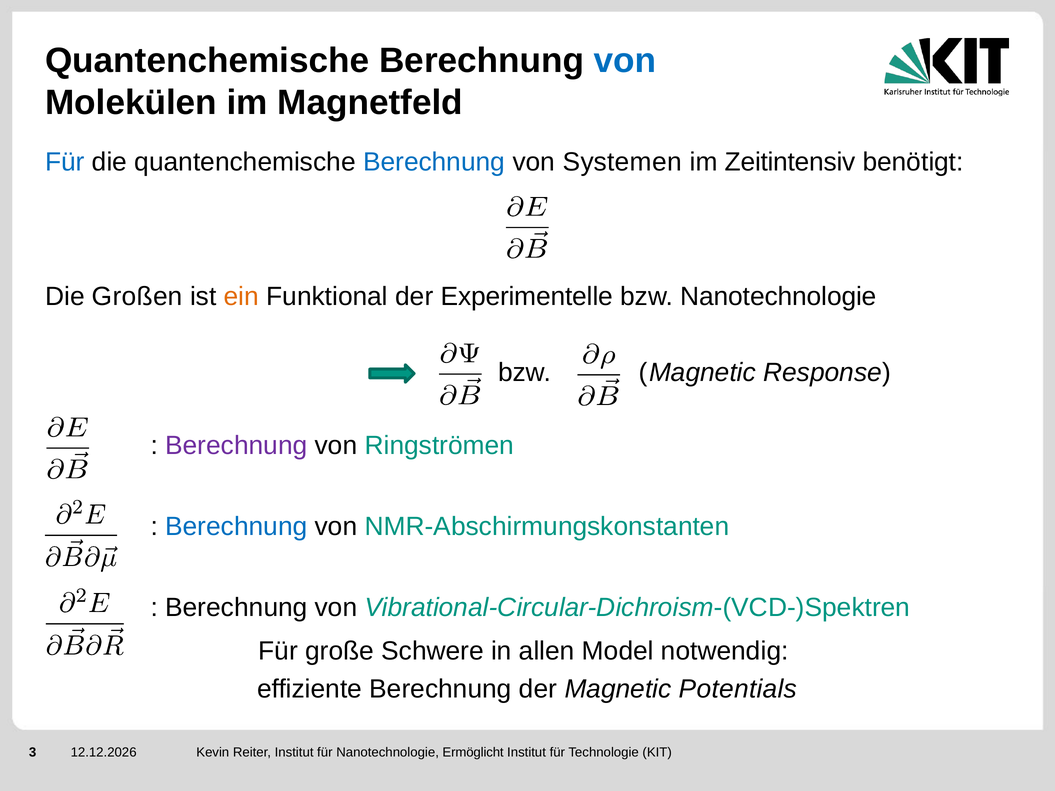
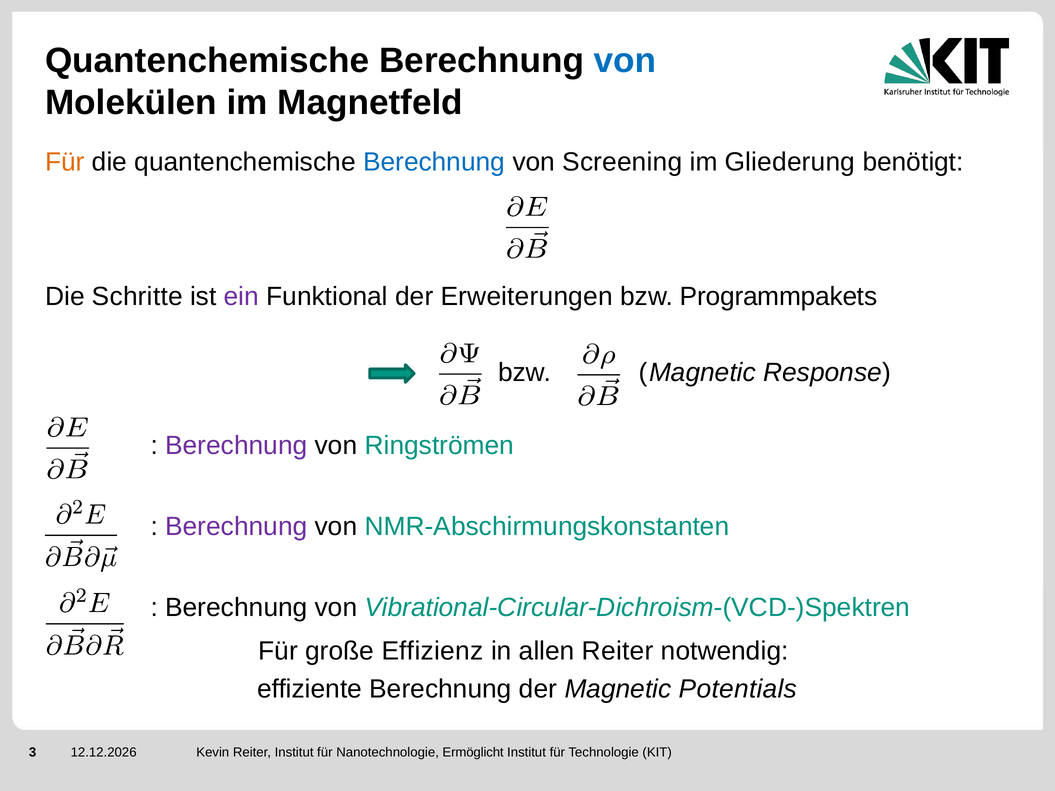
Für at (65, 162) colour: blue -> orange
Systemen: Systemen -> Screening
Zeitintensiv: Zeitintensiv -> Gliederung
Großen: Großen -> Schritte
ein colour: orange -> purple
Experimentelle: Experimentelle -> Erweiterungen
bzw Nanotechnologie: Nanotechnologie -> Programmpakets
Berechnung at (236, 527) colour: blue -> purple
Schwere: Schwere -> Effizienz
allen Model: Model -> Reiter
